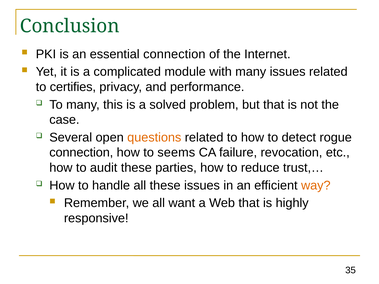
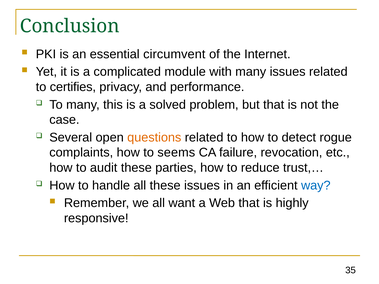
essential connection: connection -> circumvent
connection at (81, 153): connection -> complaints
way colour: orange -> blue
